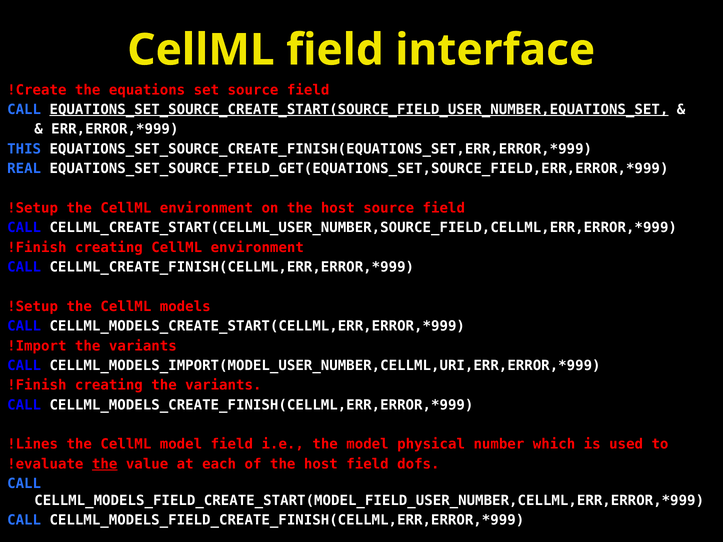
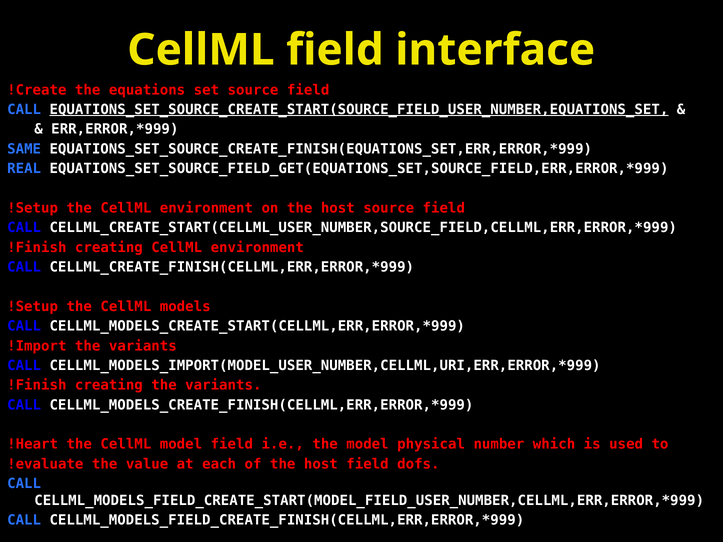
THIS: THIS -> SAME
!Lines: !Lines -> !Heart
the at (105, 464) underline: present -> none
